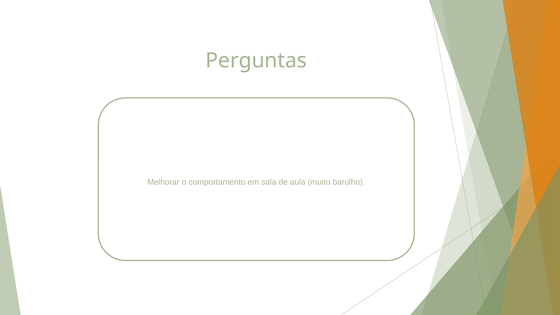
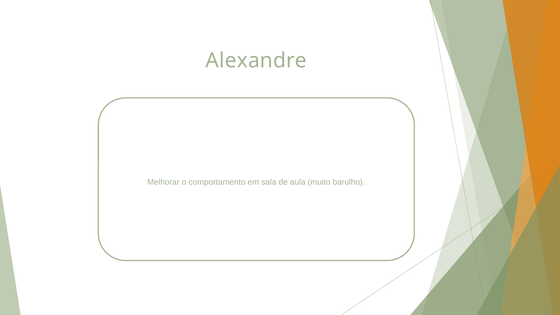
Perguntas: Perguntas -> Alexandre
